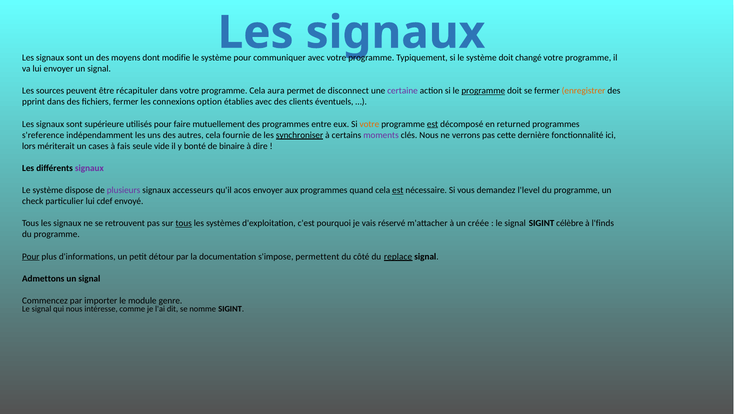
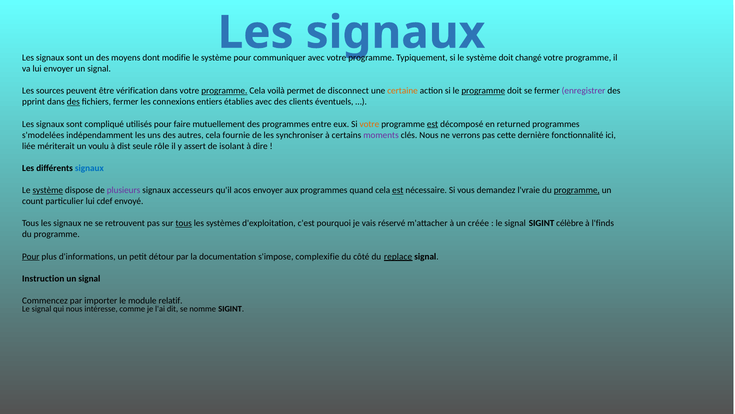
récapituler: récapituler -> vérification
programme at (224, 91) underline: none -> present
aura: aura -> voilà
certaine colour: purple -> orange
enregistrer colour: orange -> purple
des at (73, 102) underline: none -> present
option: option -> entiers
supérieure: supérieure -> compliqué
s'reference: s'reference -> s'modelées
synchroniser underline: present -> none
lors: lors -> liée
cases: cases -> voulu
fais: fais -> dist
vide: vide -> rôle
bonté: bonté -> assert
binaire: binaire -> isolant
signaux at (89, 168) colour: purple -> blue
système at (48, 190) underline: none -> present
l'level: l'level -> l'vraie
programme at (577, 190) underline: none -> present
check: check -> count
permettent: permettent -> complexifie
Admettons: Admettons -> Instruction
genre: genre -> relatif
